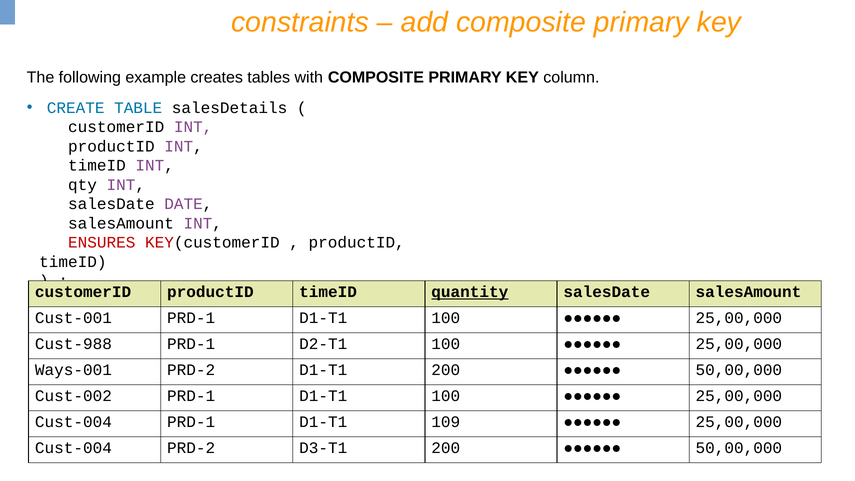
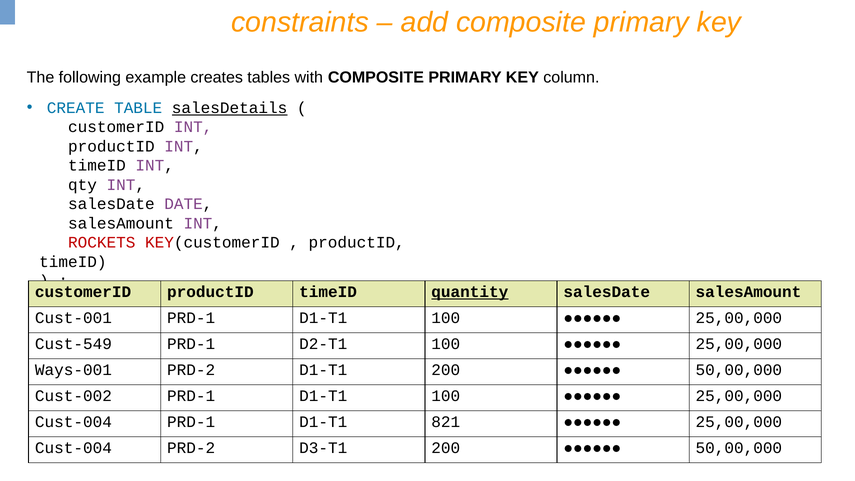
salesDetails underline: none -> present
ENSURES: ENSURES -> ROCKETS
Cust-988: Cust-988 -> Cust-549
109: 109 -> 821
